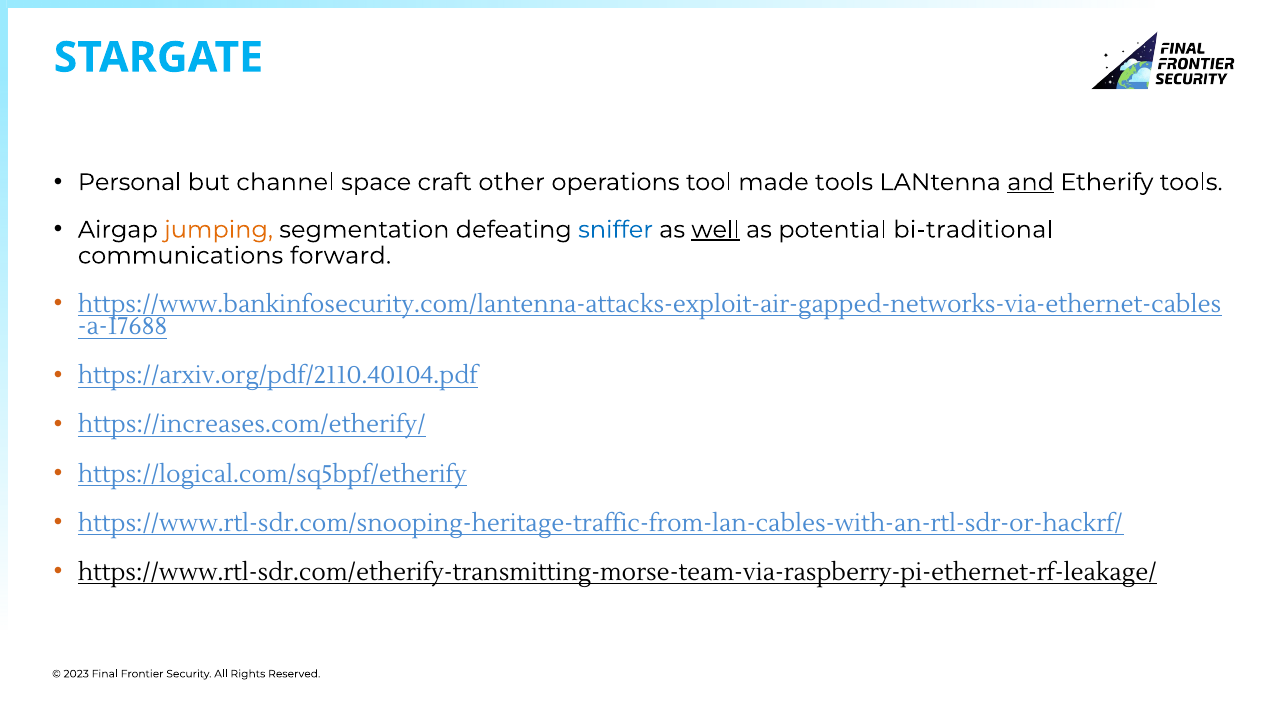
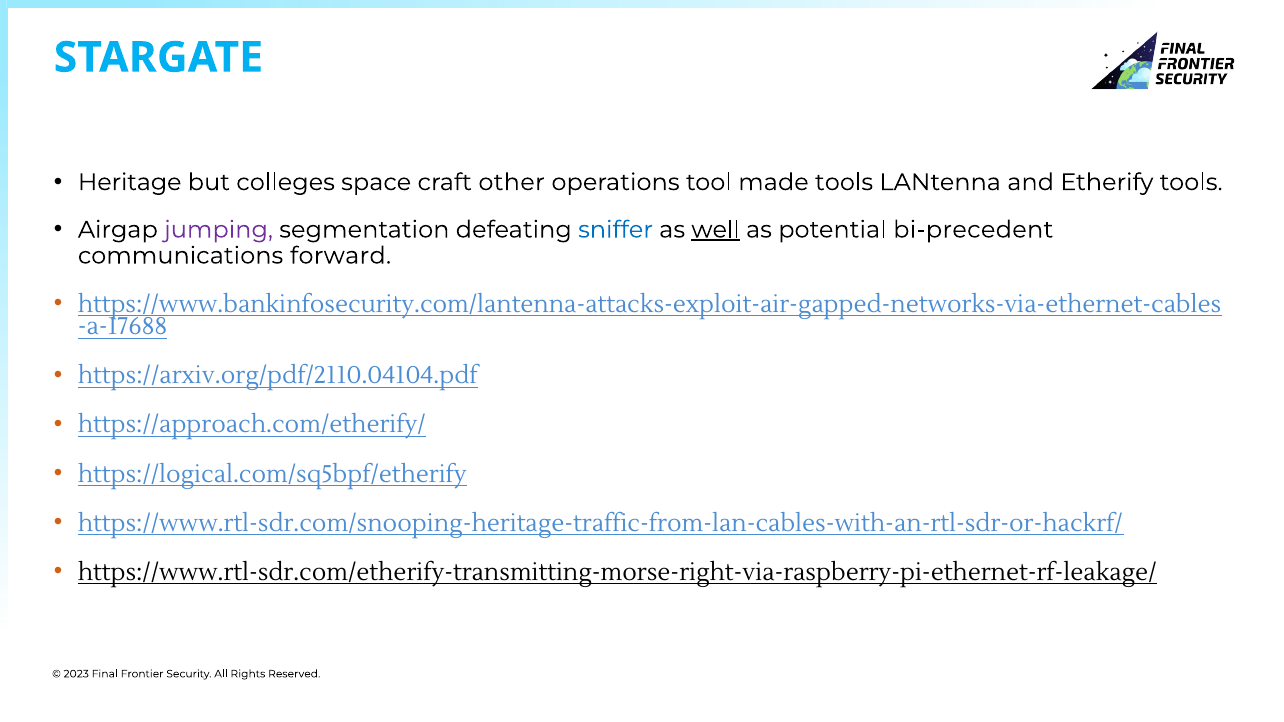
Personal: Personal -> Heritage
channel: channel -> colleges
and underline: present -> none
jumping colour: orange -> purple
bi-traditional: bi-traditional -> bi-precedent
https://arxiv.org/pdf/2110.40104.pdf: https://arxiv.org/pdf/2110.40104.pdf -> https://arxiv.org/pdf/2110.04104.pdf
https://increases.com/etherify/: https://increases.com/etherify/ -> https://approach.com/etherify/
https://www.rtl-sdr.com/etherify-transmitting-morse-team-via-raspberry-pi-ethernet-rf-leakage/: https://www.rtl-sdr.com/etherify-transmitting-morse-team-via-raspberry-pi-ethernet-rf-leakage/ -> https://www.rtl-sdr.com/etherify-transmitting-morse-right-via-raspberry-pi-ethernet-rf-leakage/
